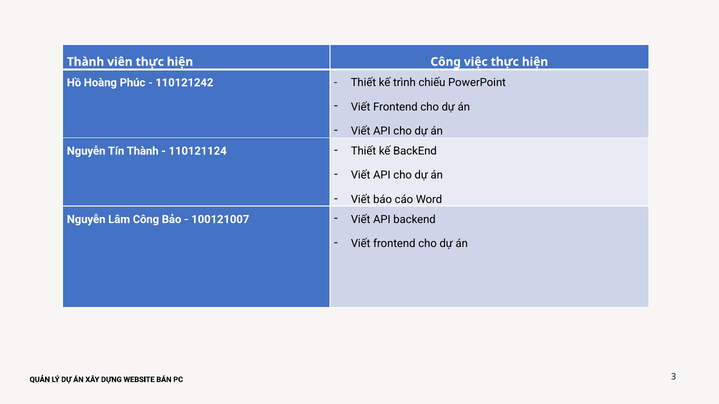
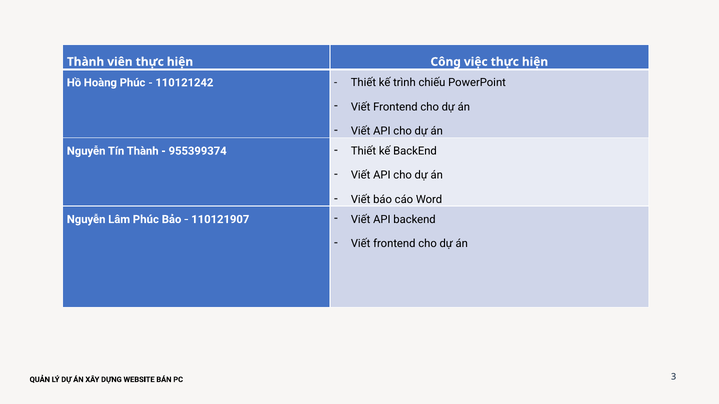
110121124: 110121124 -> 955399374
Lâm Công: Công -> Phúc
100121007: 100121007 -> 110121907
